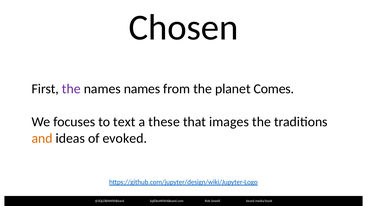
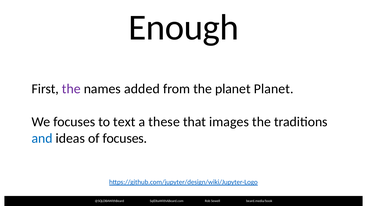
Chosen: Chosen -> Enough
names names: names -> added
planet Comes: Comes -> Planet
and colour: orange -> blue
of evoked: evoked -> focuses
